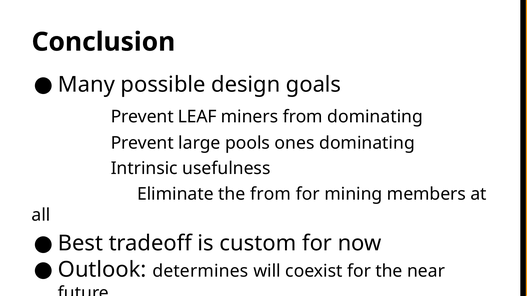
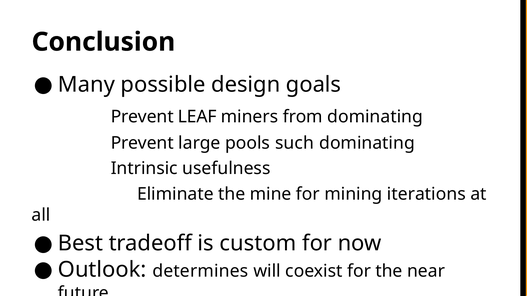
ones: ones -> such
the from: from -> mine
members: members -> iterations
